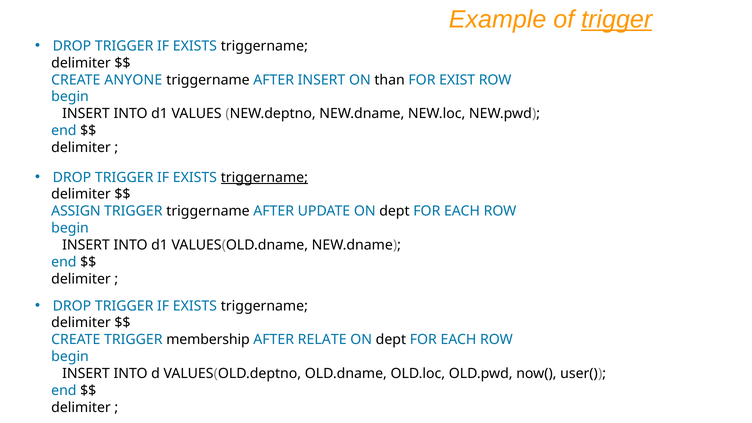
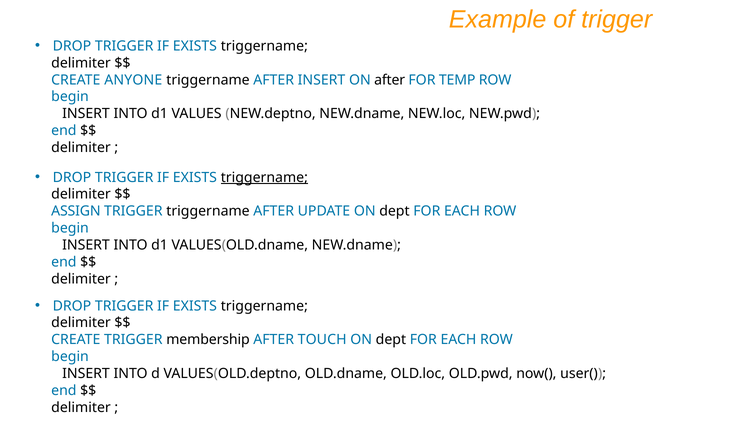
trigger at (617, 20) underline: present -> none
ON than: than -> after
EXIST: EXIST -> TEMP
RELATE: RELATE -> TOUCH
